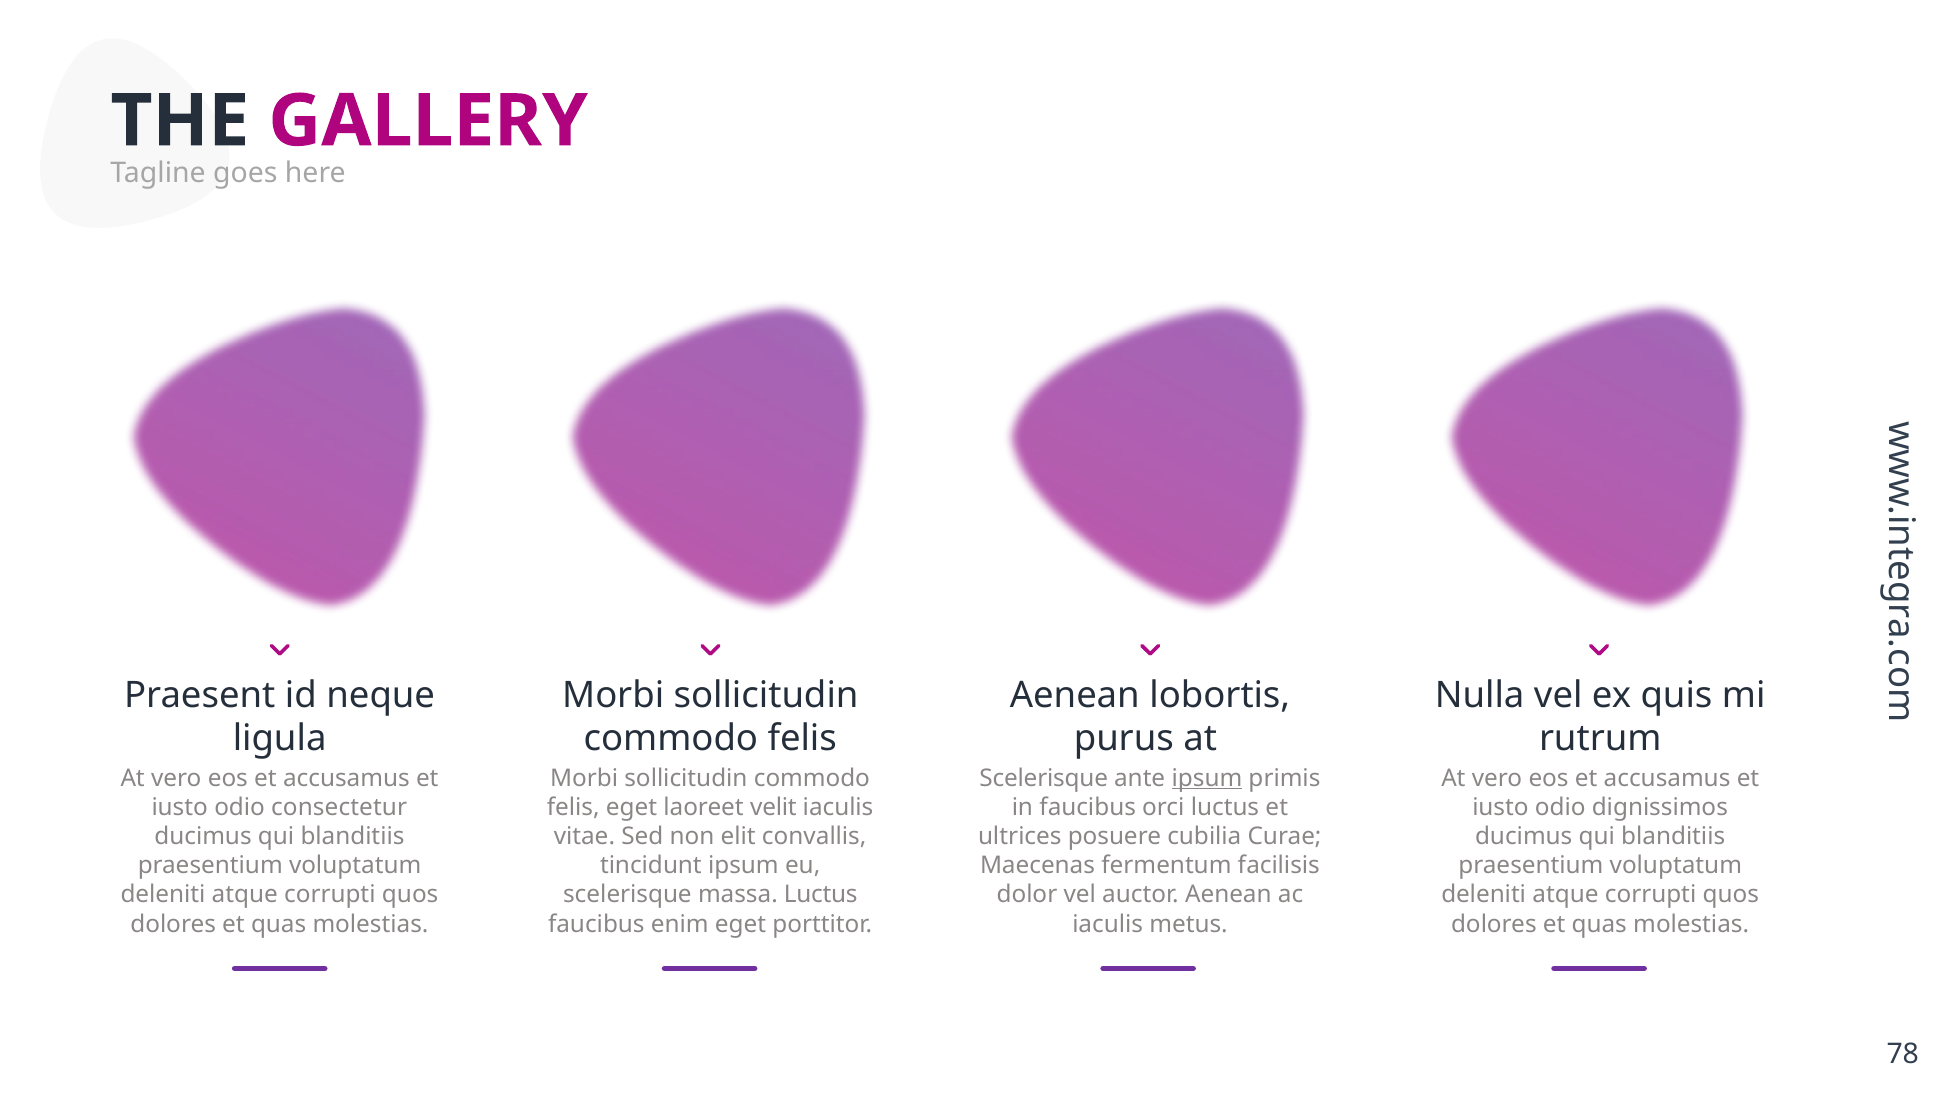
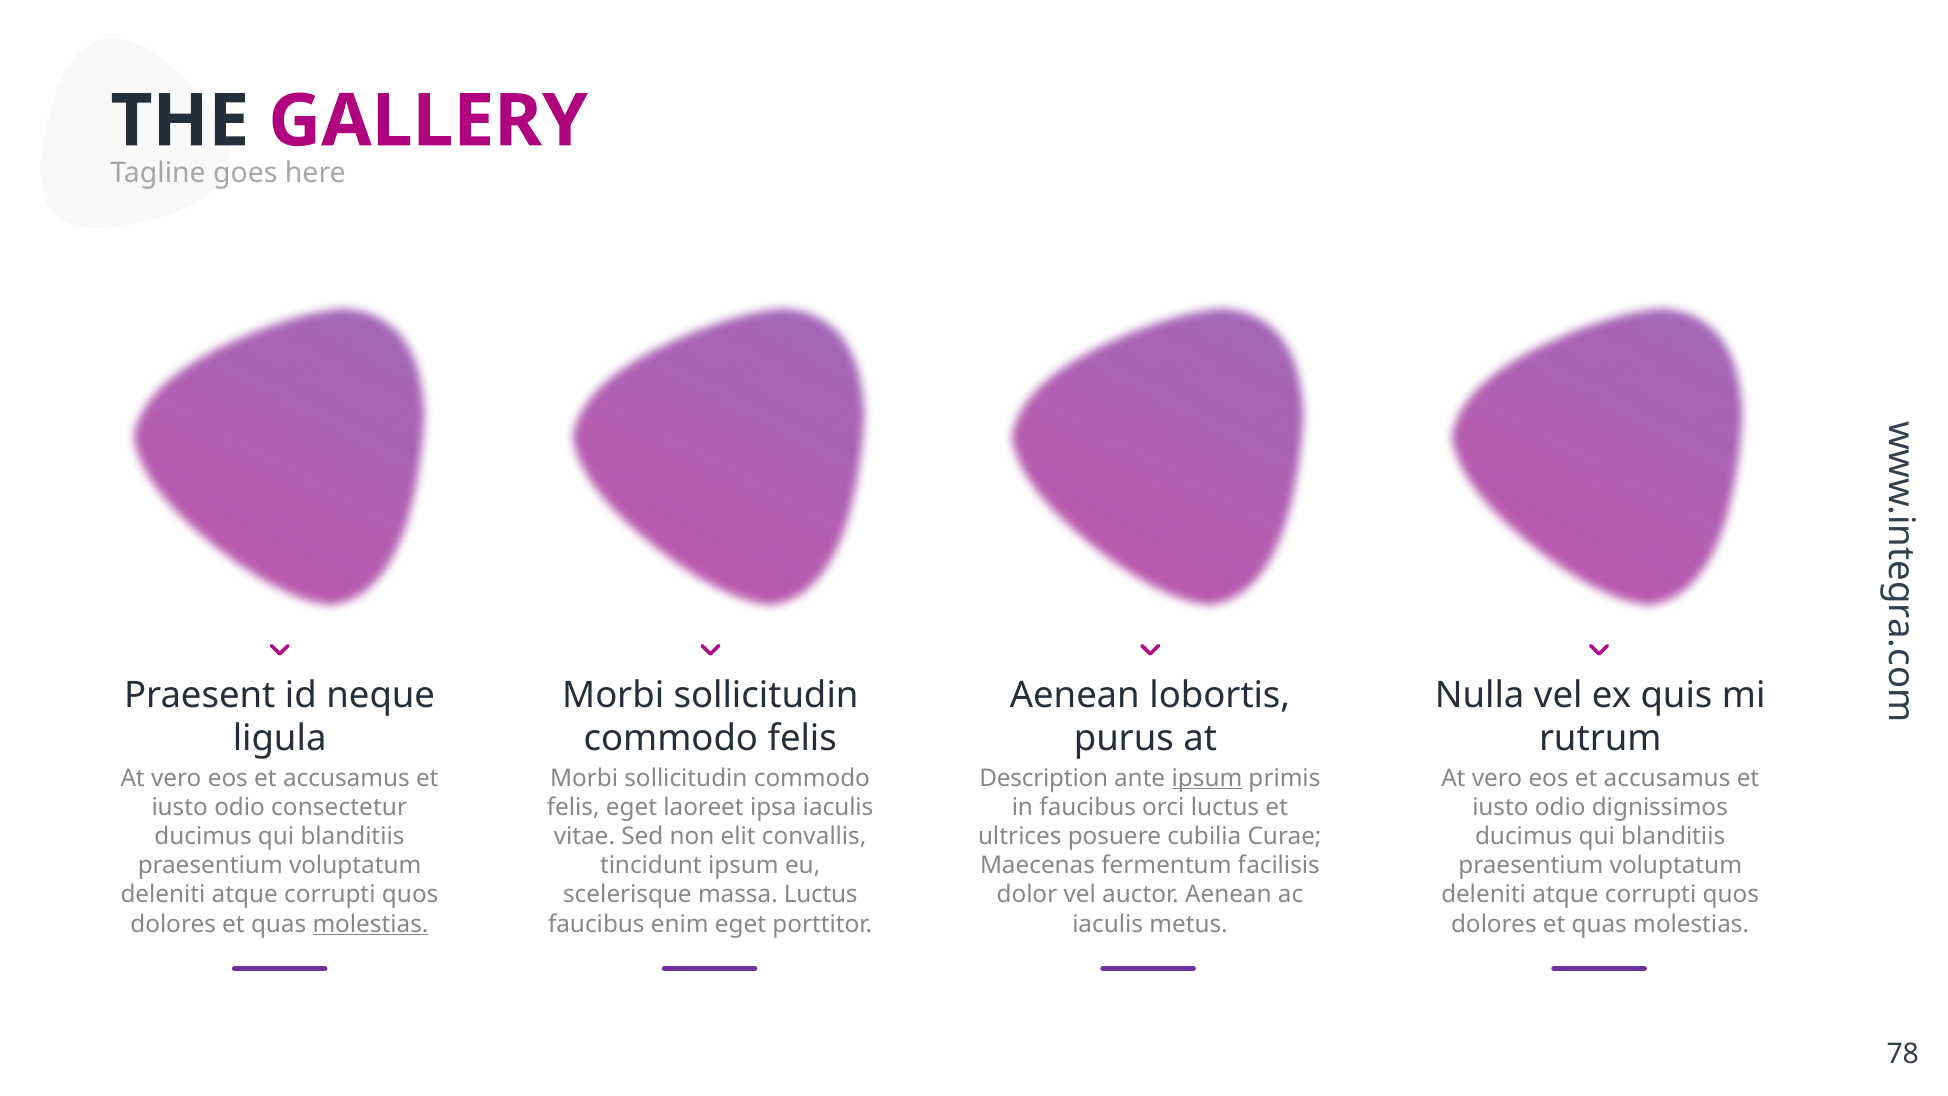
Scelerisque at (1044, 778): Scelerisque -> Description
velit: velit -> ipsa
molestias at (370, 924) underline: none -> present
